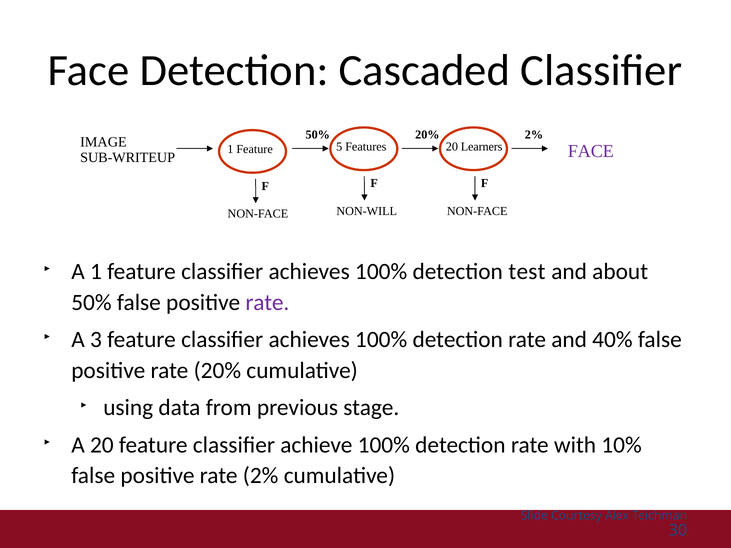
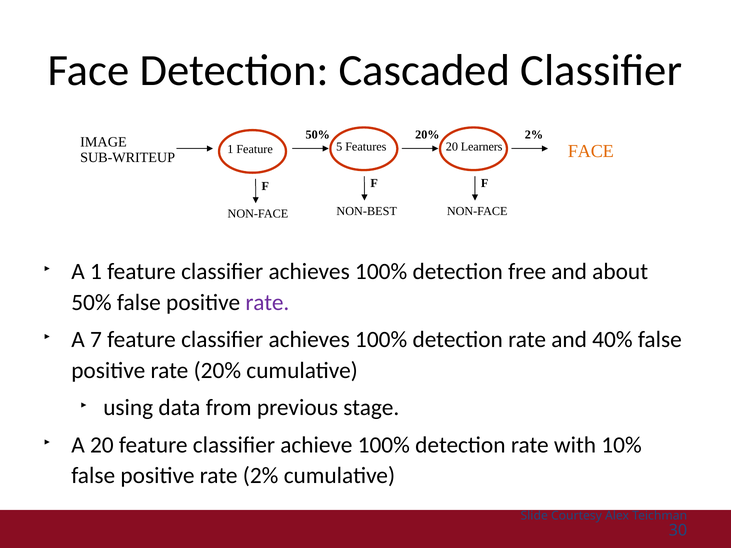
FACE at (591, 151) colour: purple -> orange
NON-WILL: NON-WILL -> NON-BEST
test: test -> free
3: 3 -> 7
